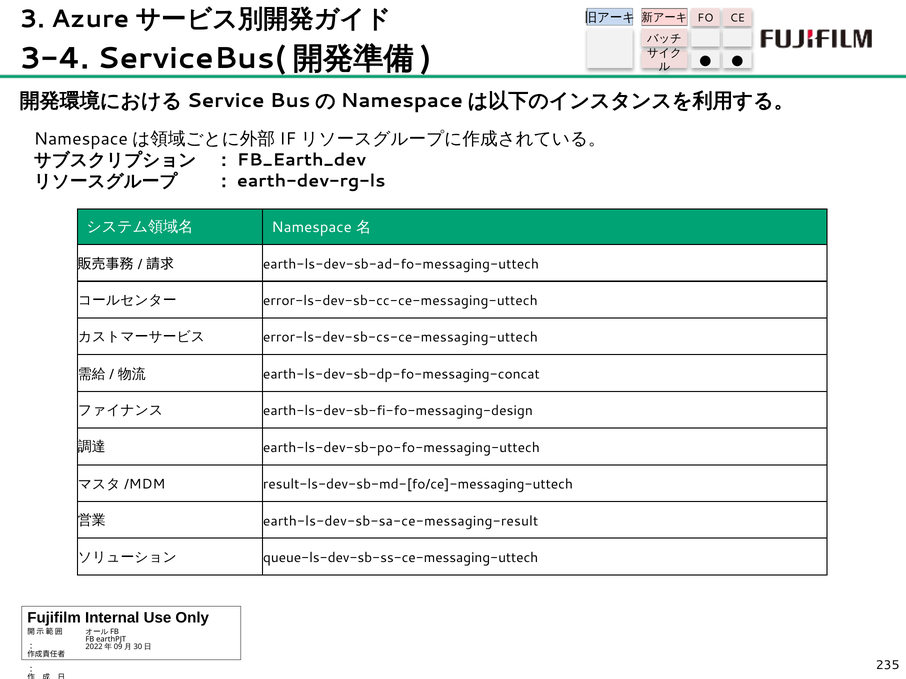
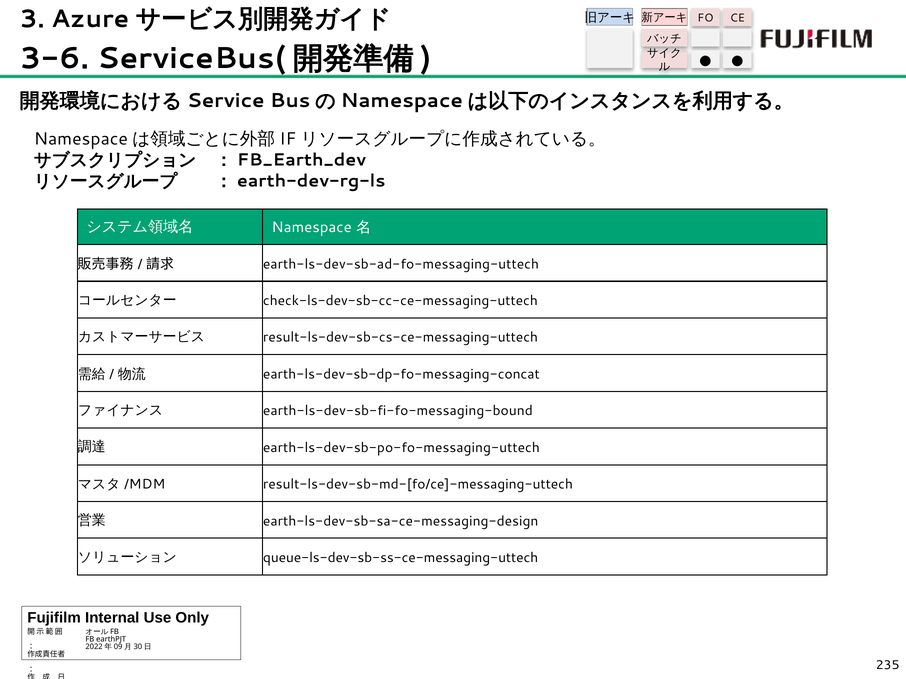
3-4: 3-4 -> 3-6
error-ls-dev-sb-cc-ce-messaging-uttech: error-ls-dev-sb-cc-ce-messaging-uttech -> check-ls-dev-sb-cc-ce-messaging-uttech
error-ls-dev-sb-cs-ce-messaging-uttech: error-ls-dev-sb-cs-ce-messaging-uttech -> result-ls-dev-sb-cs-ce-messaging-uttech
earth-ls-dev-sb-fi-fo-messaging-design: earth-ls-dev-sb-fi-fo-messaging-design -> earth-ls-dev-sb-fi-fo-messaging-bound
earth-ls-dev-sb-sa-ce-messaging-result: earth-ls-dev-sb-sa-ce-messaging-result -> earth-ls-dev-sb-sa-ce-messaging-design
